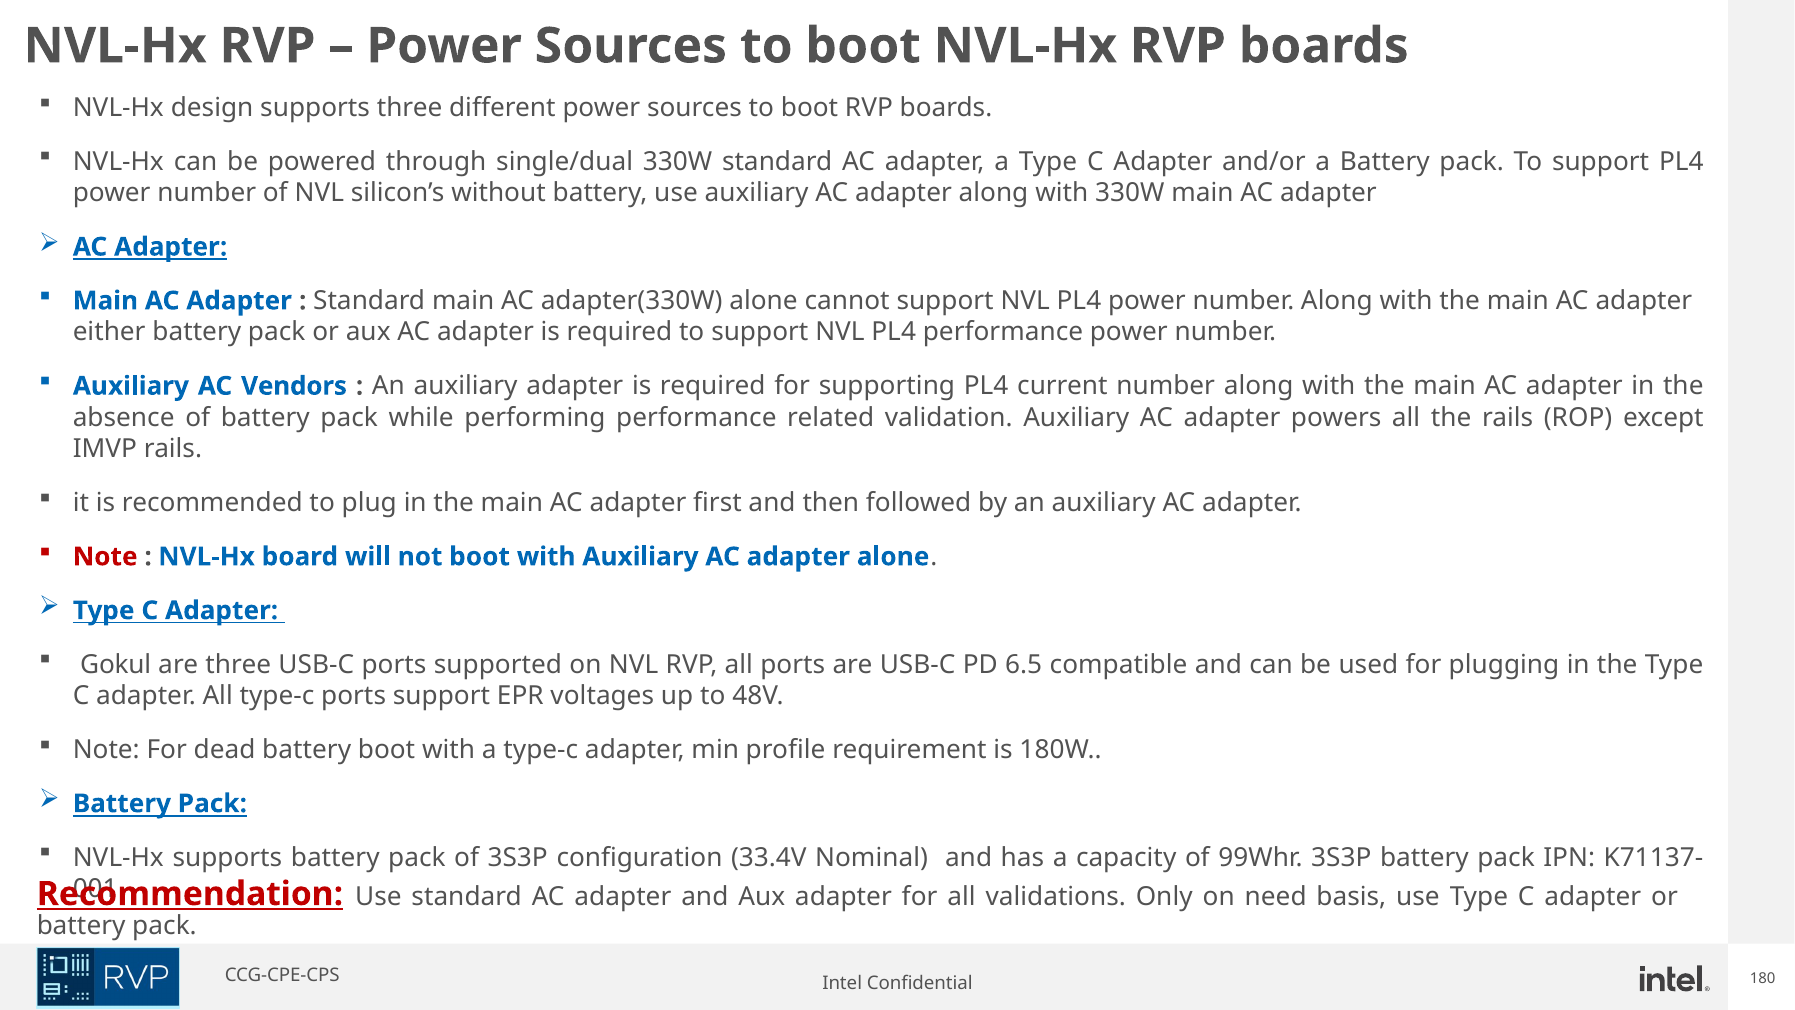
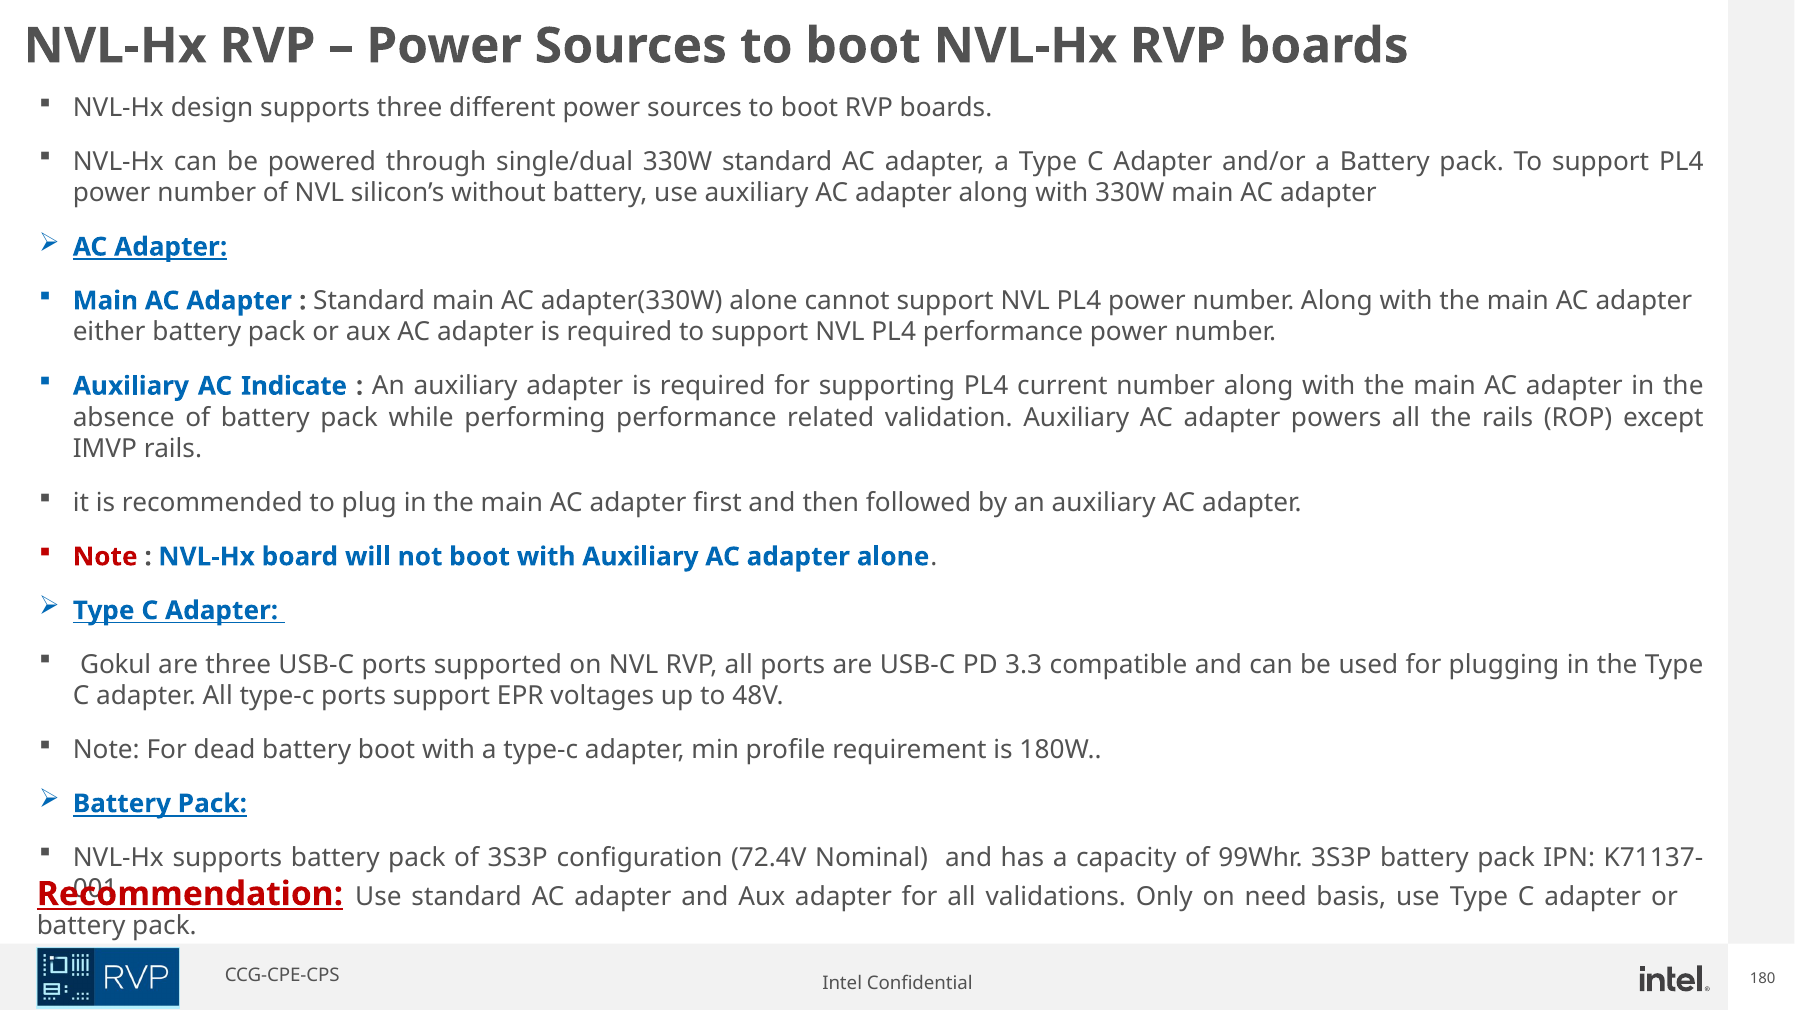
Vendors: Vendors -> Indicate
6.5: 6.5 -> 3.3
33.4V: 33.4V -> 72.4V
